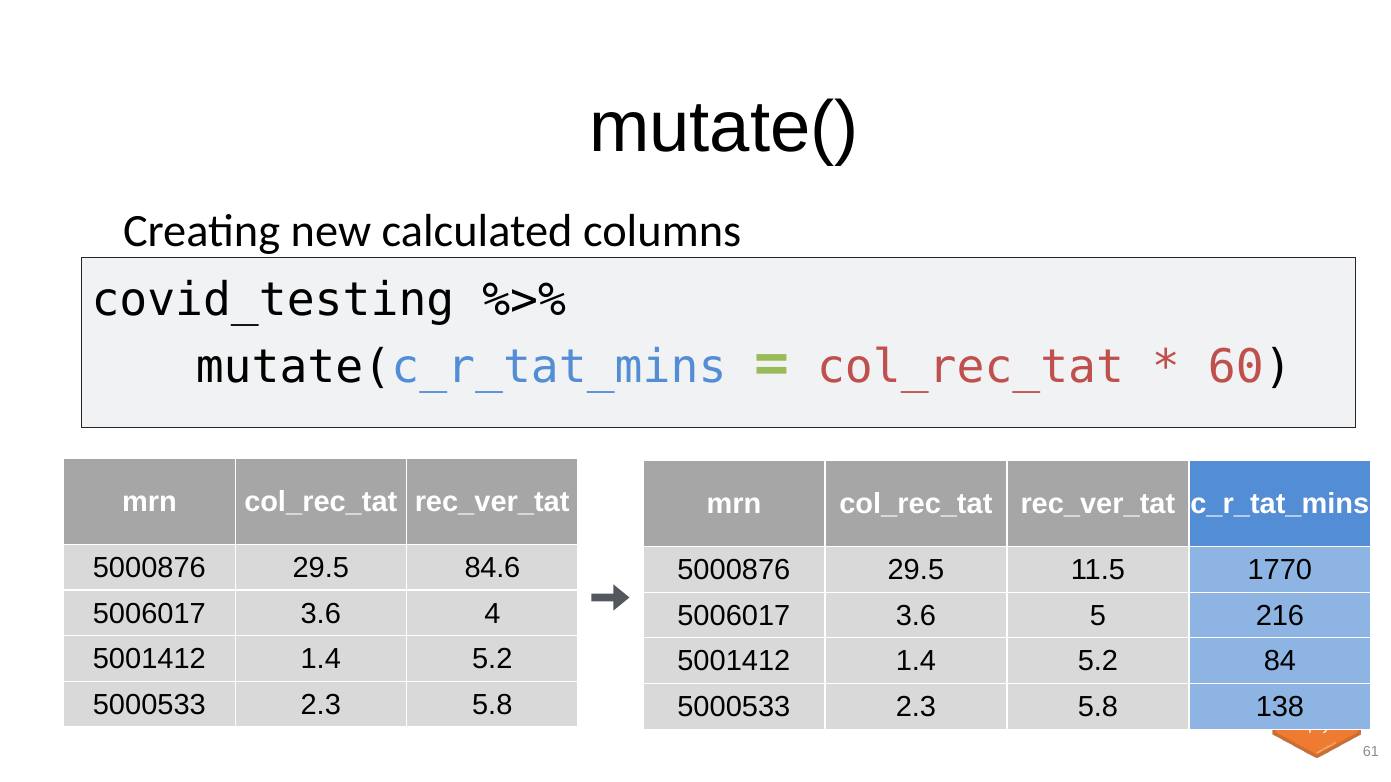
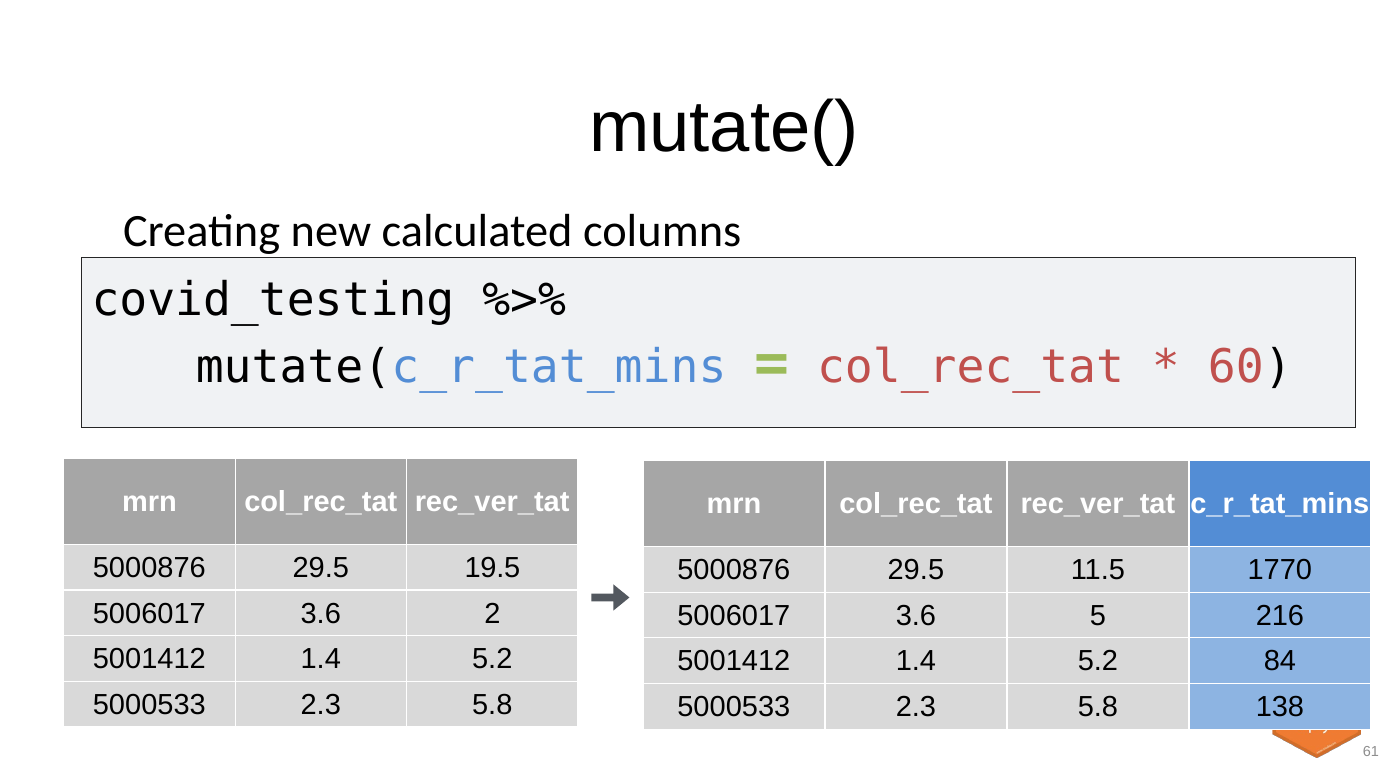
84.6: 84.6 -> 19.5
4: 4 -> 2
